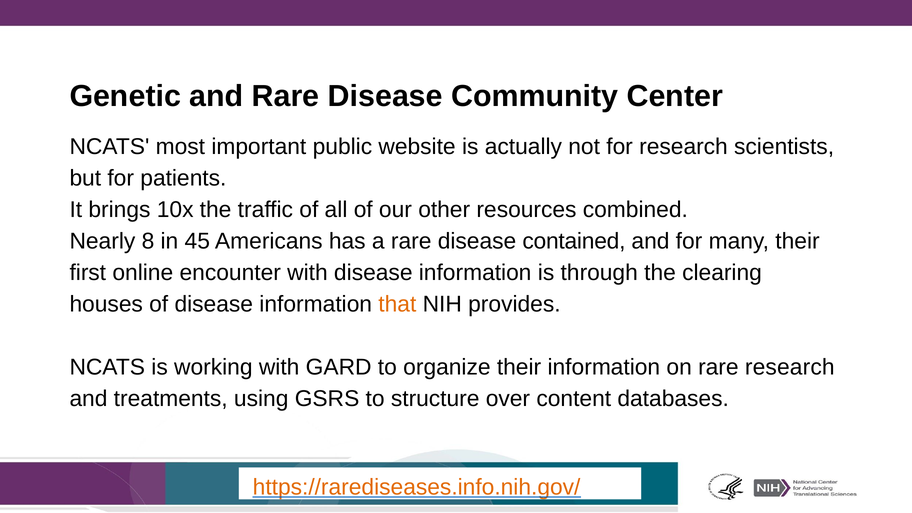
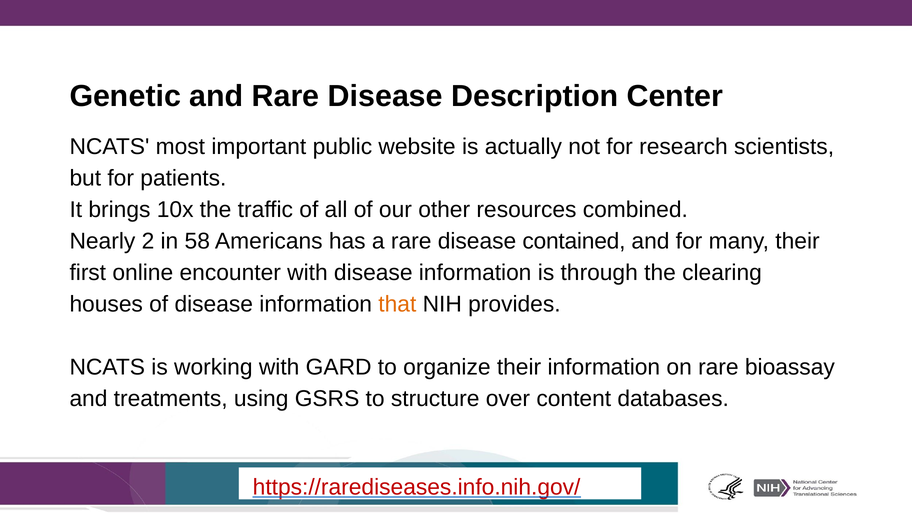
Community: Community -> Description
8: 8 -> 2
45: 45 -> 58
rare research: research -> bioassay
https://rarediseases.info.nih.gov/ colour: orange -> red
